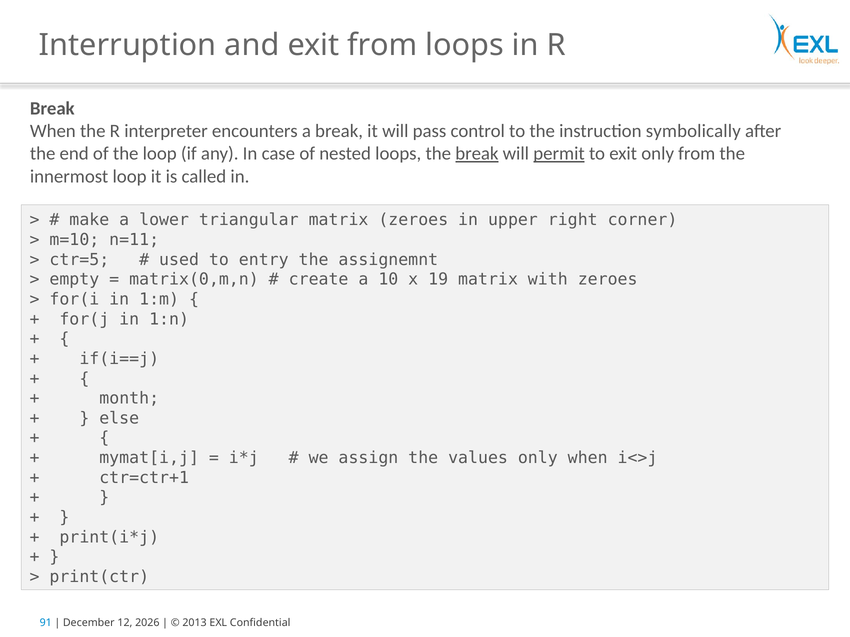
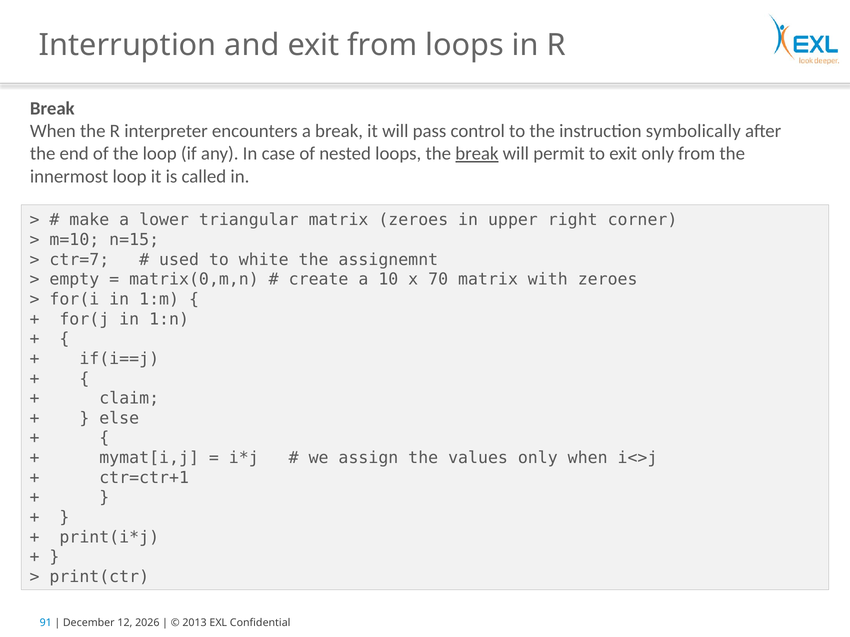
permit underline: present -> none
n=11: n=11 -> n=15
ctr=5: ctr=5 -> ctr=7
entry: entry -> white
19: 19 -> 70
month: month -> claim
